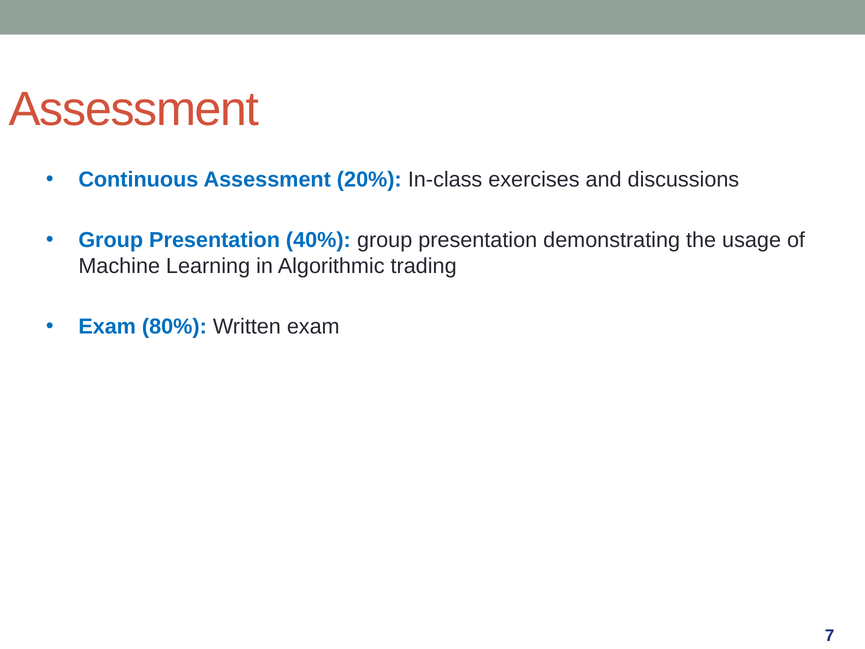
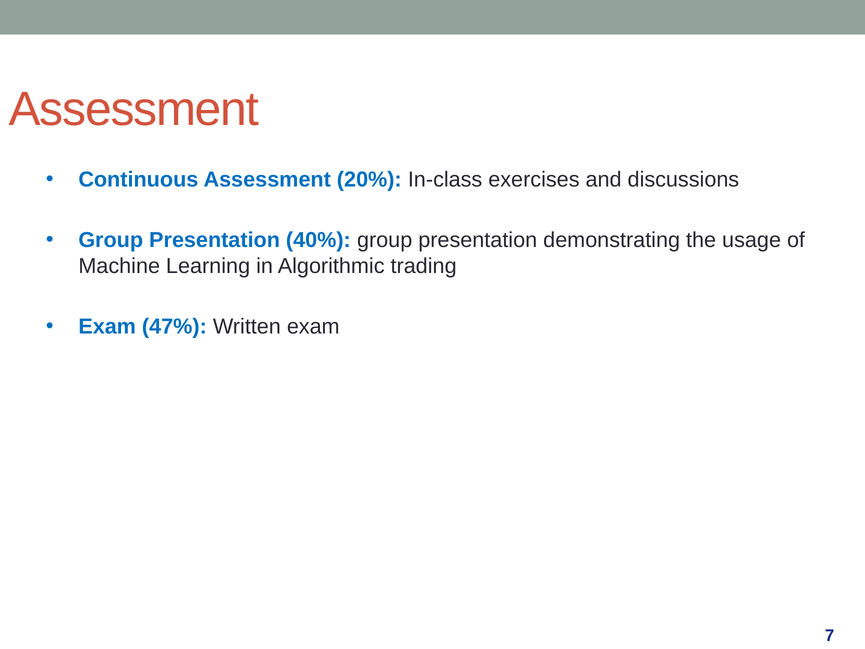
80%: 80% -> 47%
